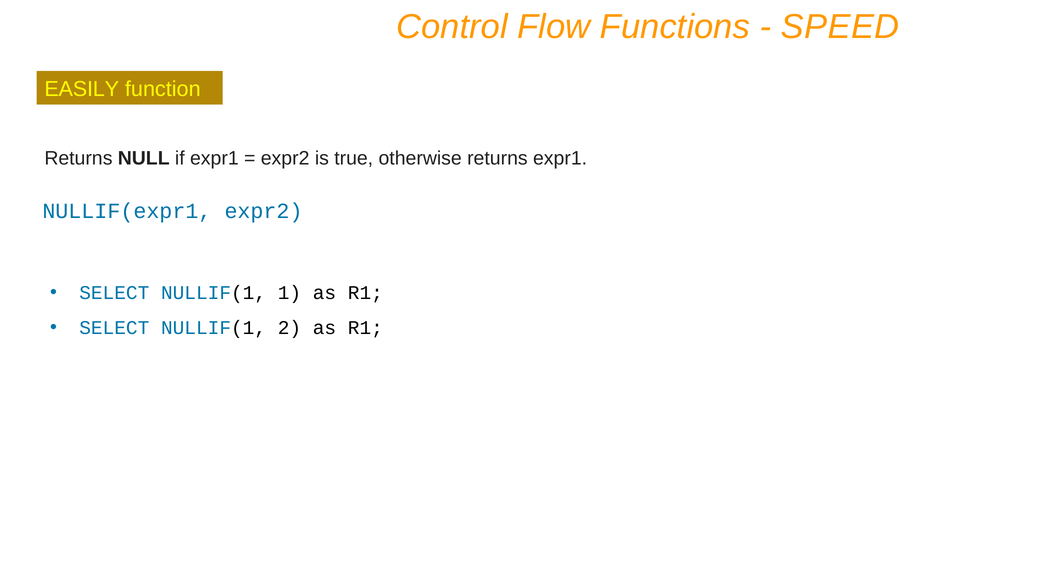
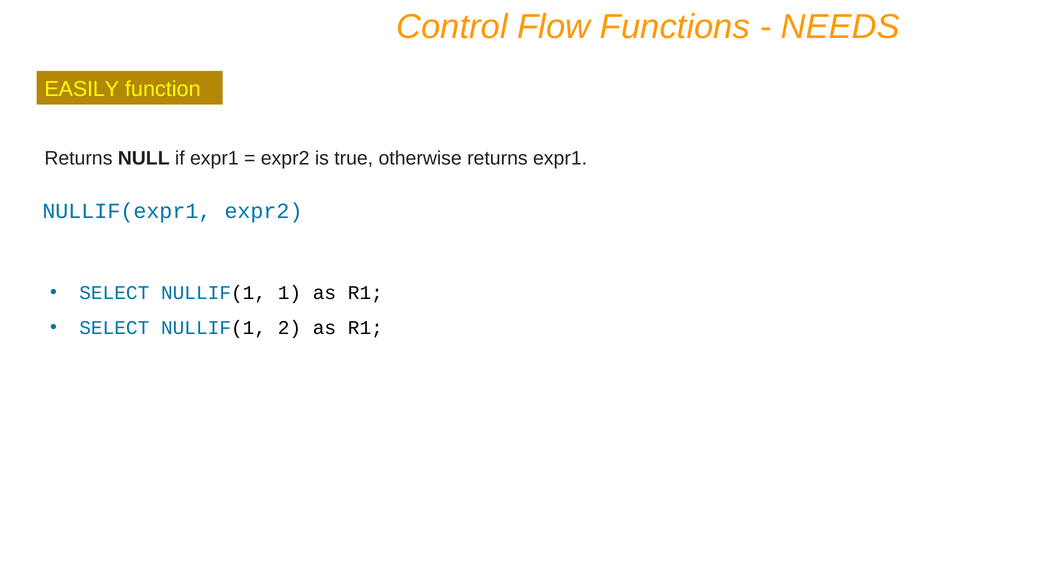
SPEED: SPEED -> NEEDS
